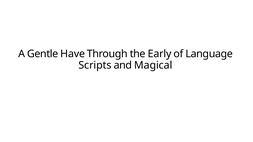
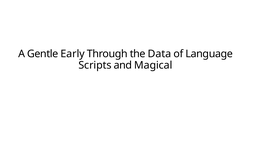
Have: Have -> Early
Early: Early -> Data
